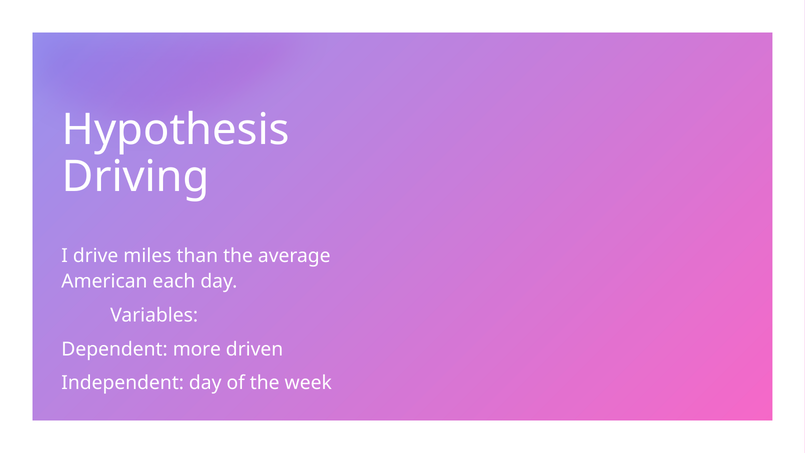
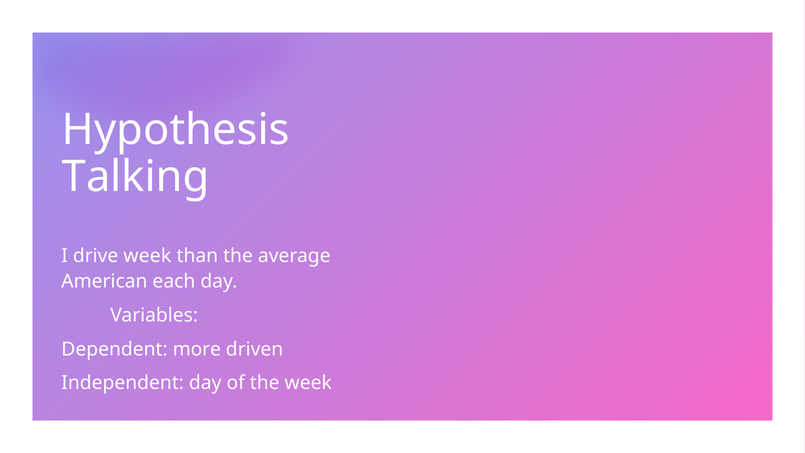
Driving: Driving -> Talking
drive miles: miles -> week
